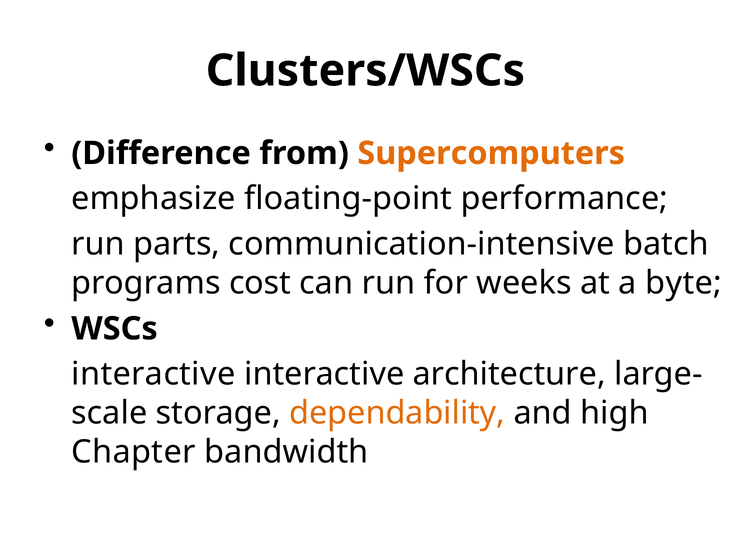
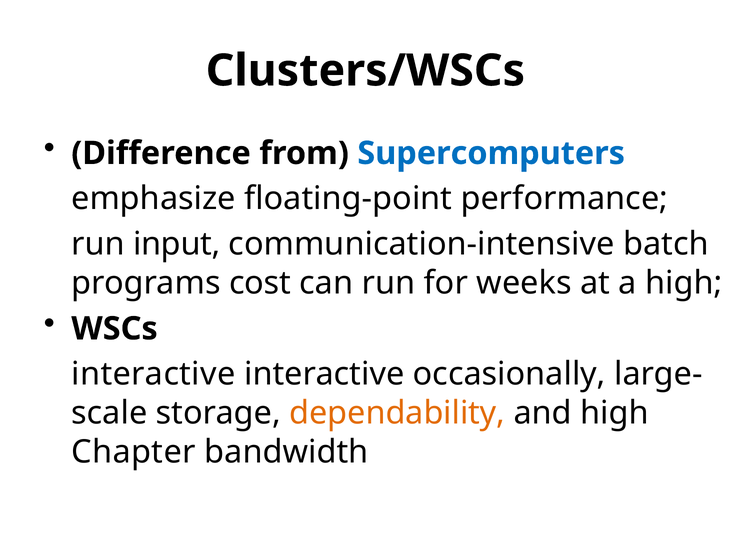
Supercomputers colour: orange -> blue
parts: parts -> input
a byte: byte -> high
architecture: architecture -> occasionally
